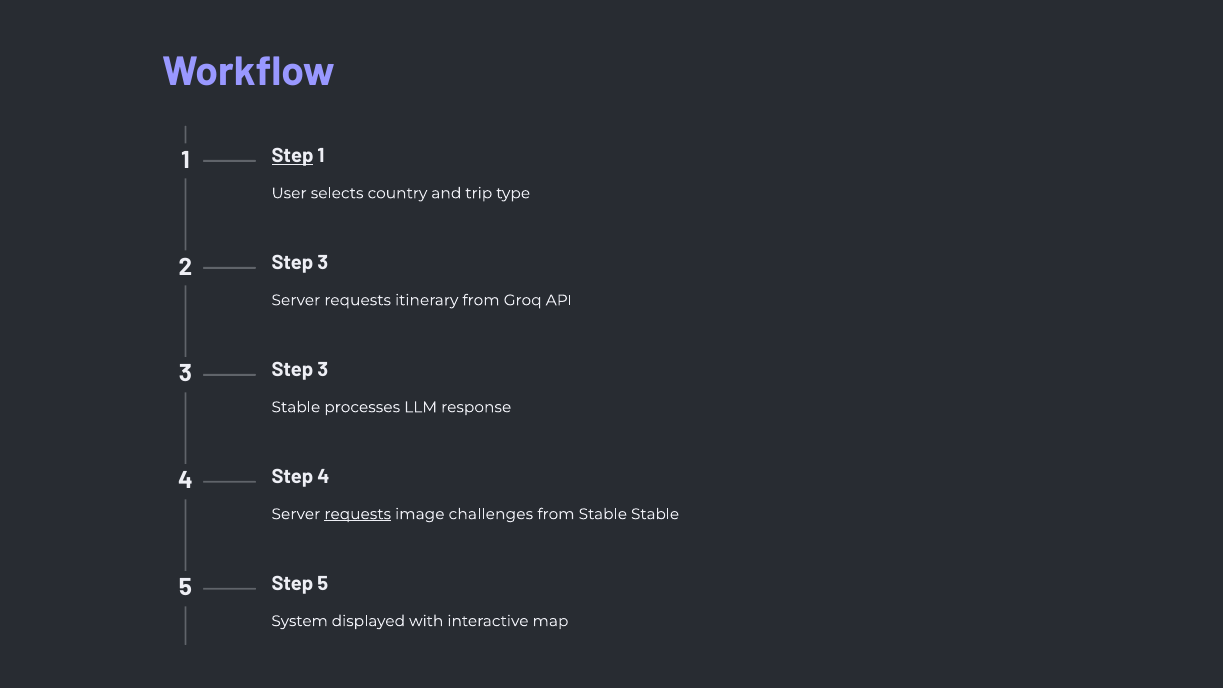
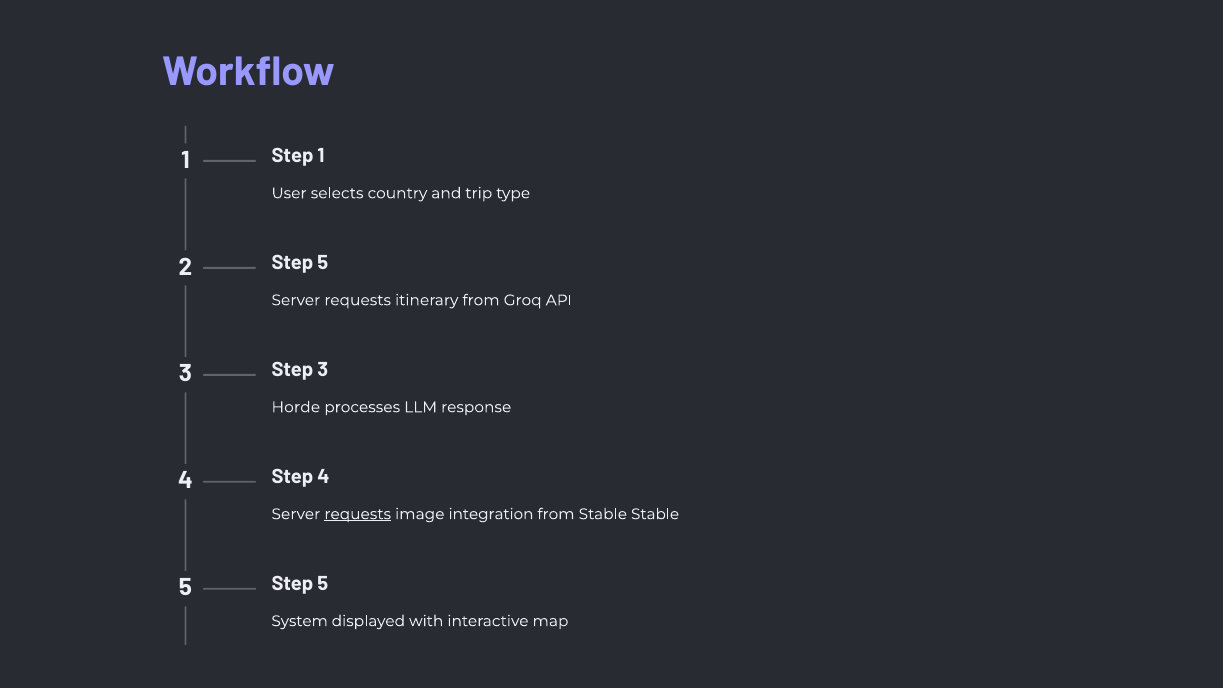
Step at (292, 156) underline: present -> none
2 Step 3: 3 -> 5
Stable at (296, 407): Stable -> Horde
challenges: challenges -> integration
